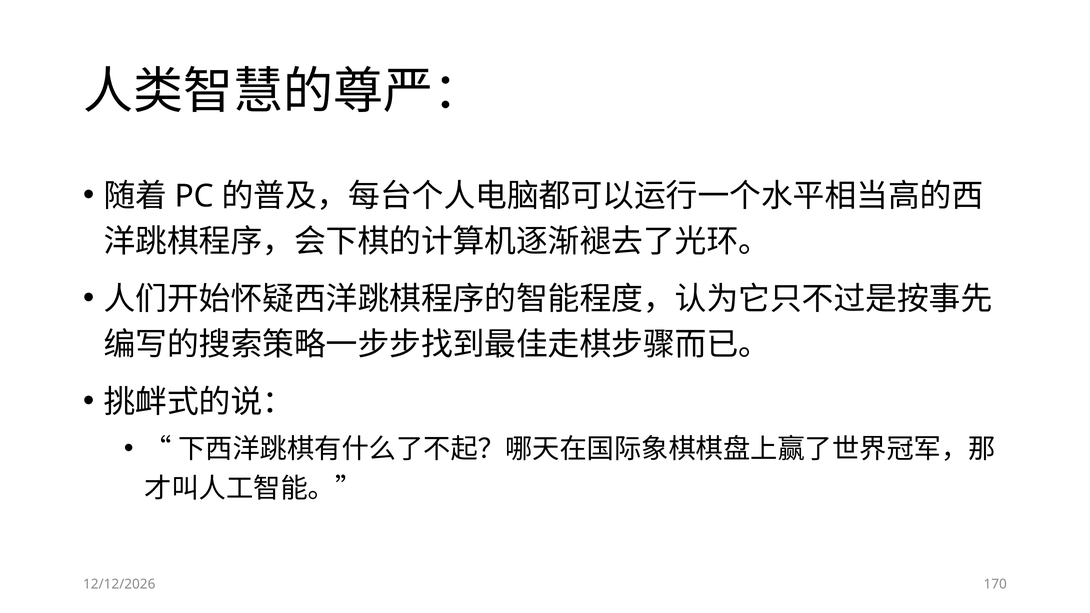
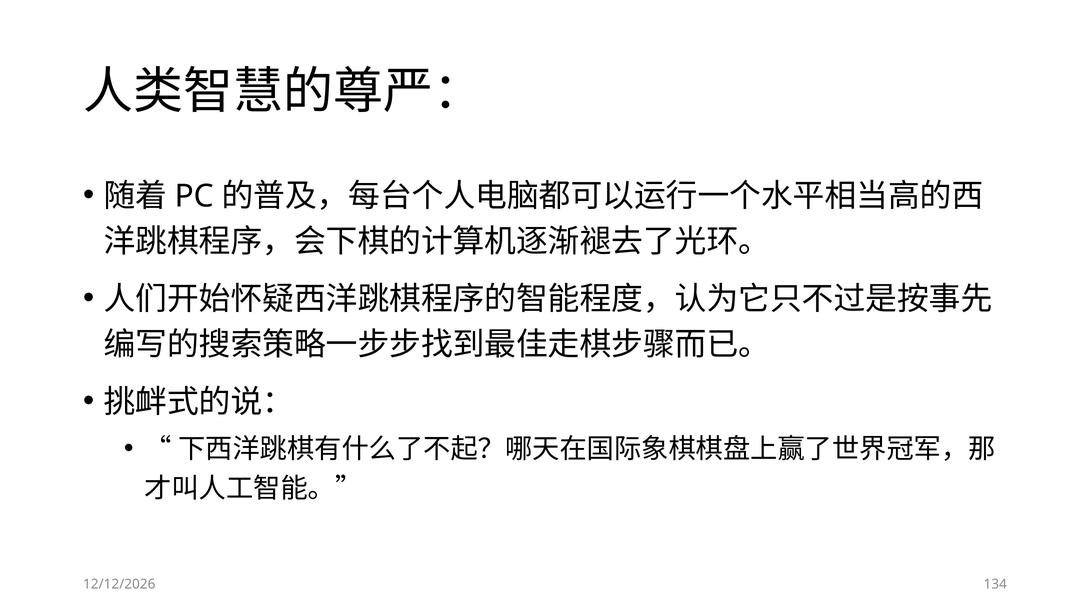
170: 170 -> 134
